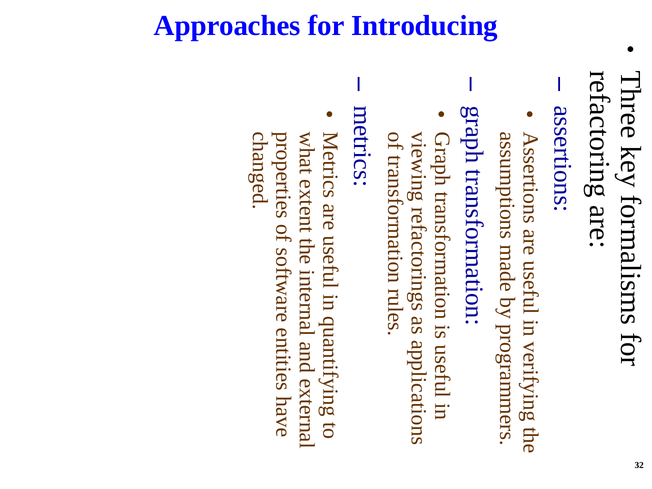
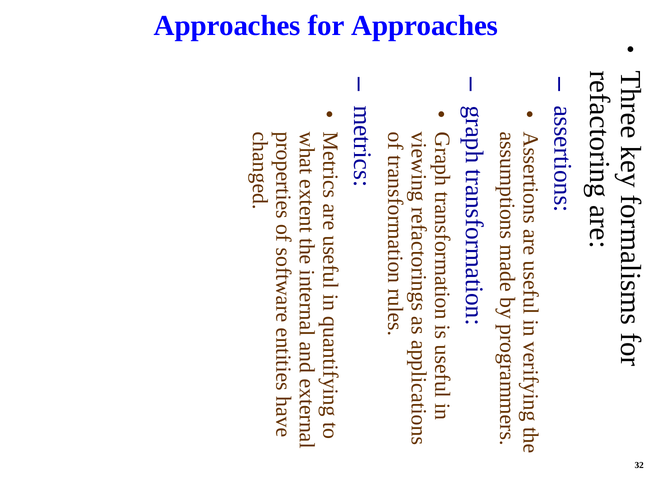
for Introducing: Introducing -> Approaches
